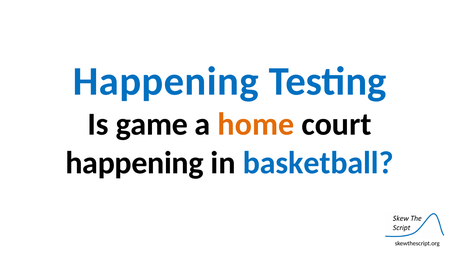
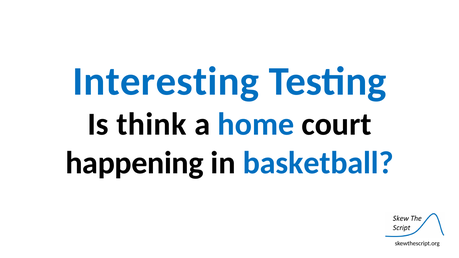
Happening at (166, 81): Happening -> Interesting
game: game -> think
home colour: orange -> blue
